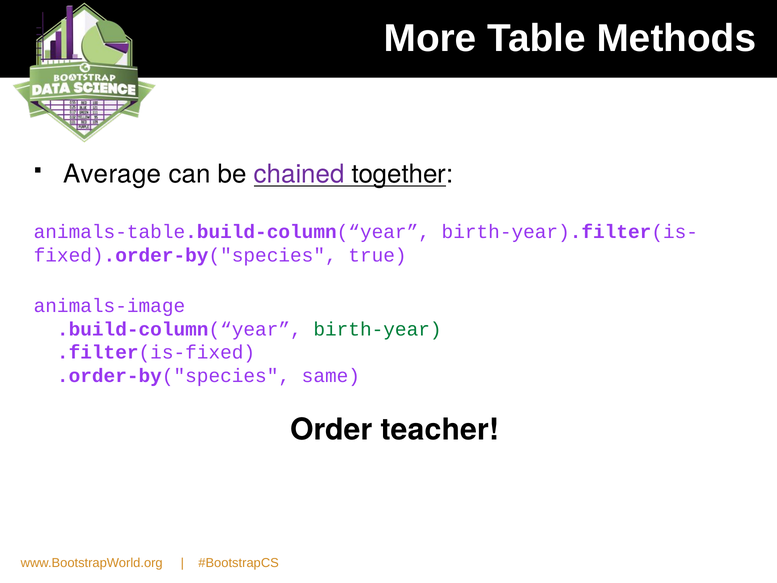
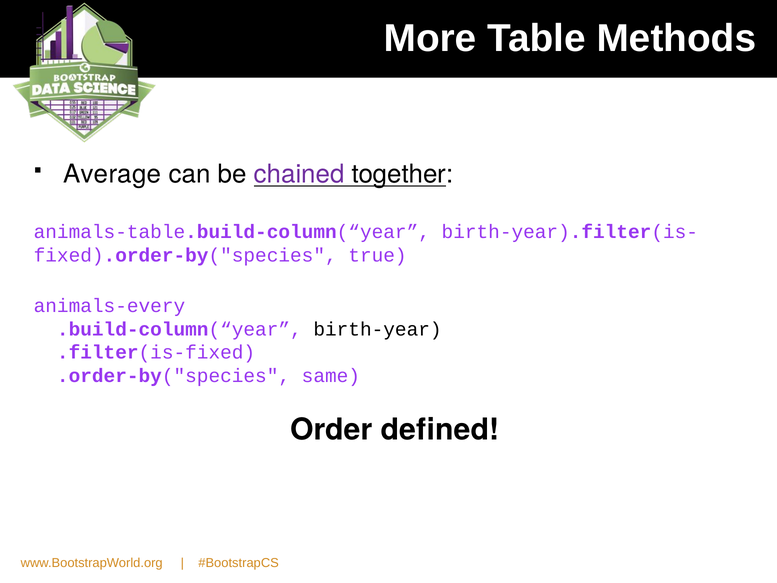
animals-image: animals-image -> animals-every
birth-year colour: green -> black
teacher: teacher -> defined
